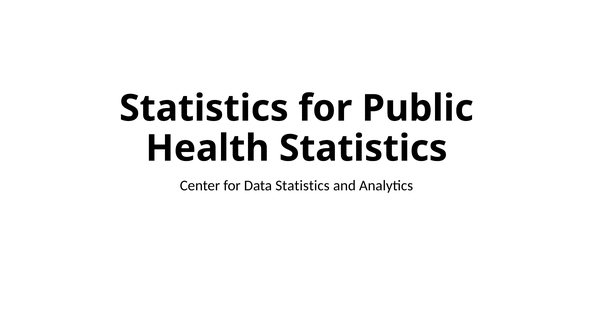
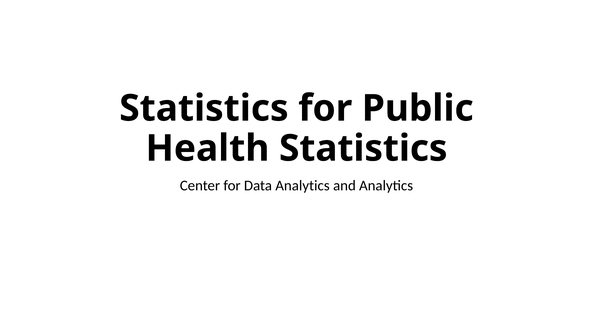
Data Statistics: Statistics -> Analytics
